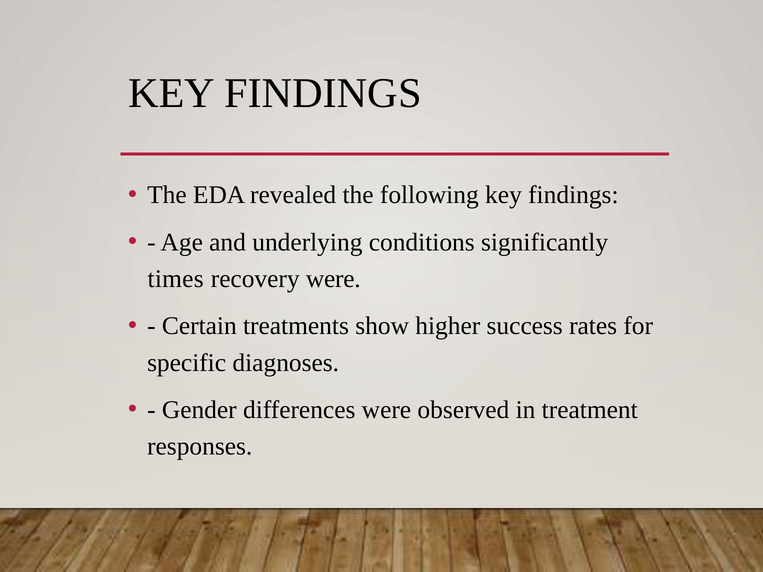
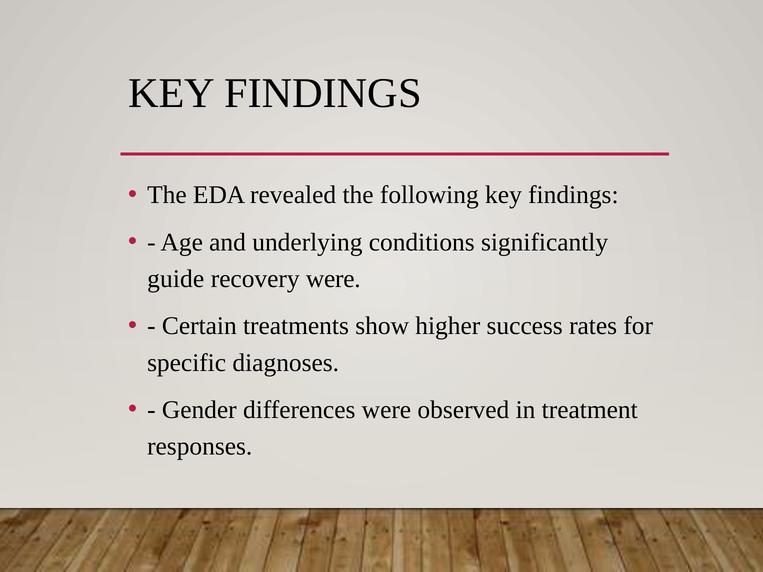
times: times -> guide
